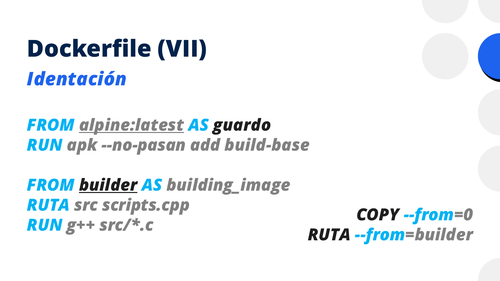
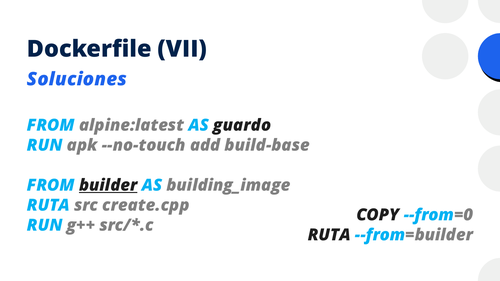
Identación: Identación -> Soluciones
alpine:latest underline: present -> none
--no-pasan: --no-pasan -> --no-touch
scripts.cpp: scripts.cpp -> create.cpp
